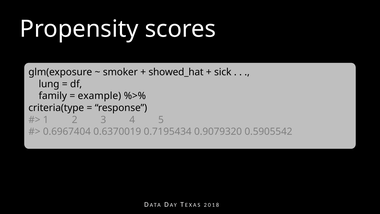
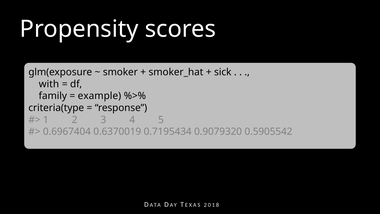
showed_hat: showed_hat -> smoker_hat
lung: lung -> with
